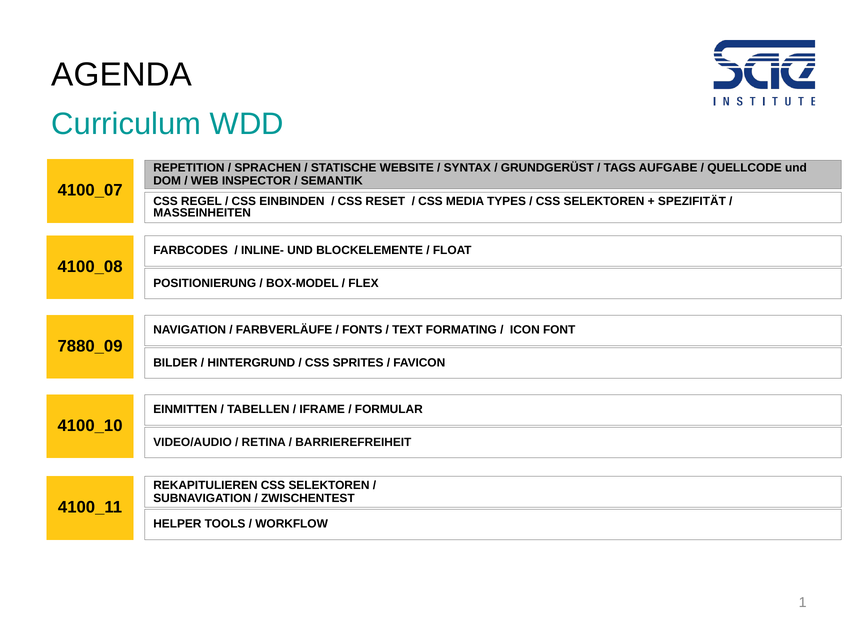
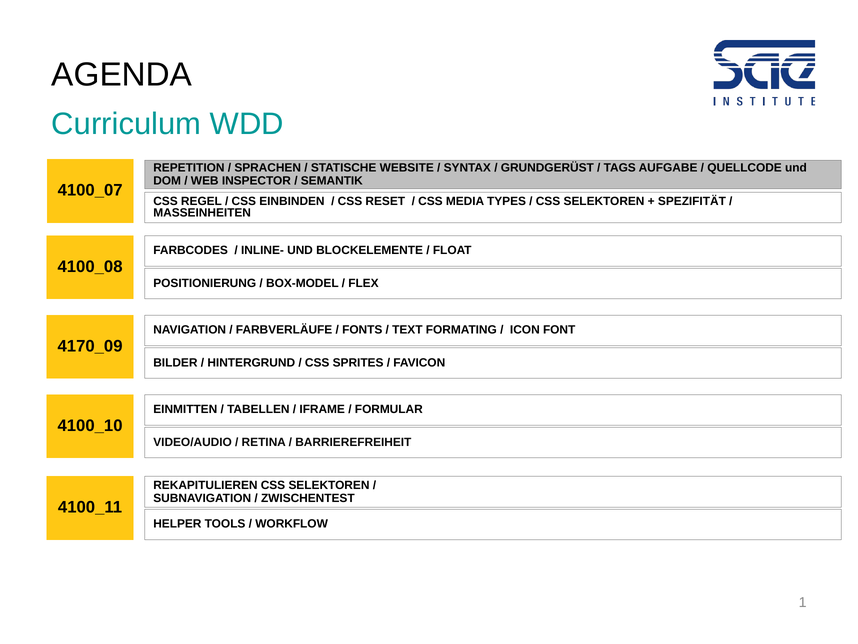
7880_09: 7880_09 -> 4170_09
